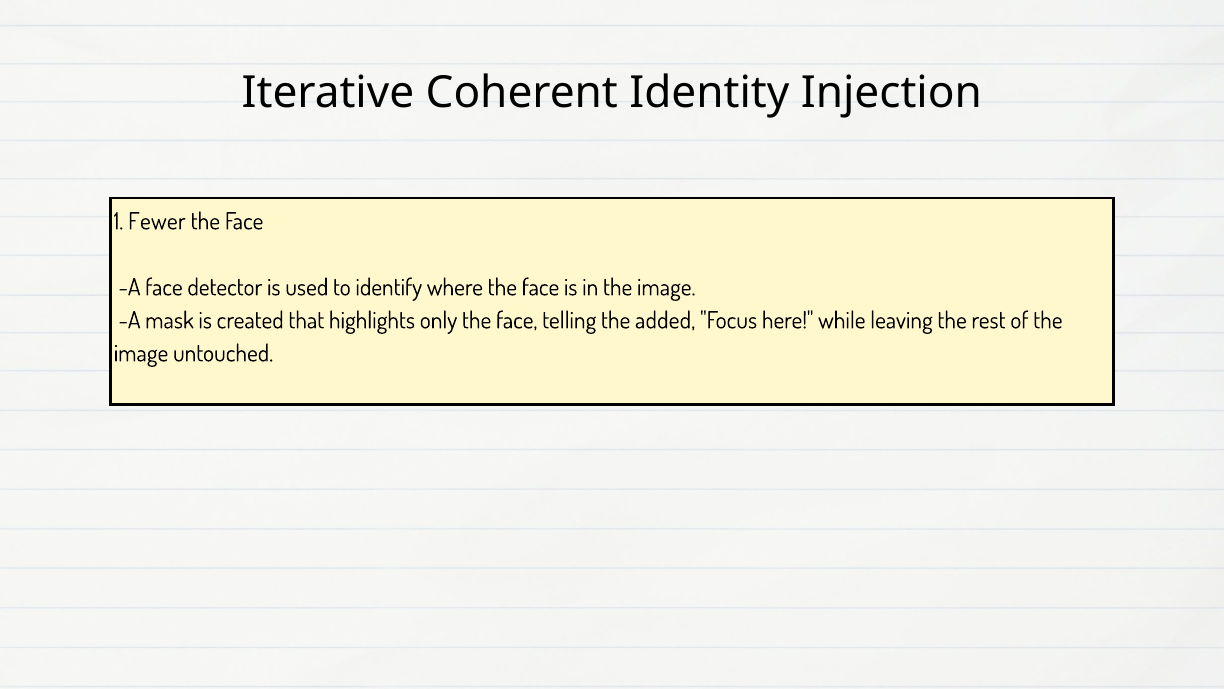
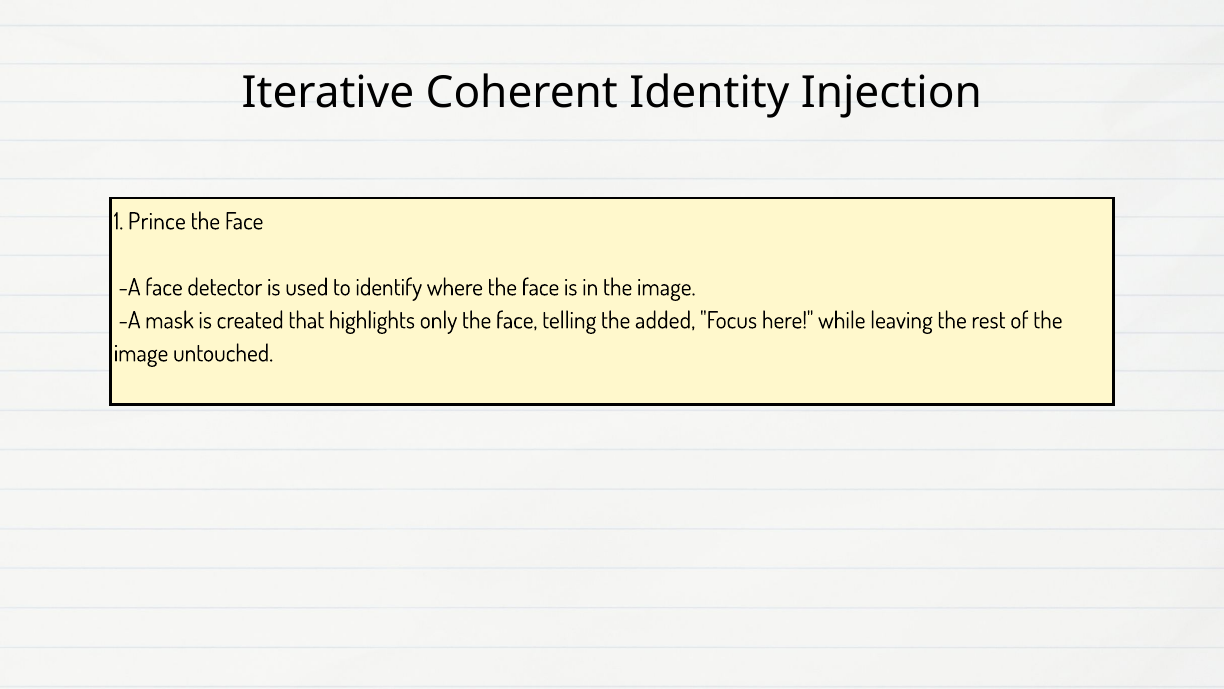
Fewer: Fewer -> Prince
